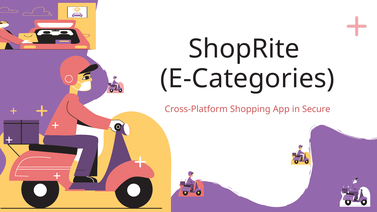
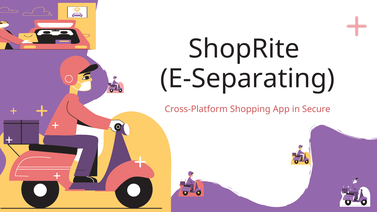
E-Categories: E-Categories -> E-Separating
